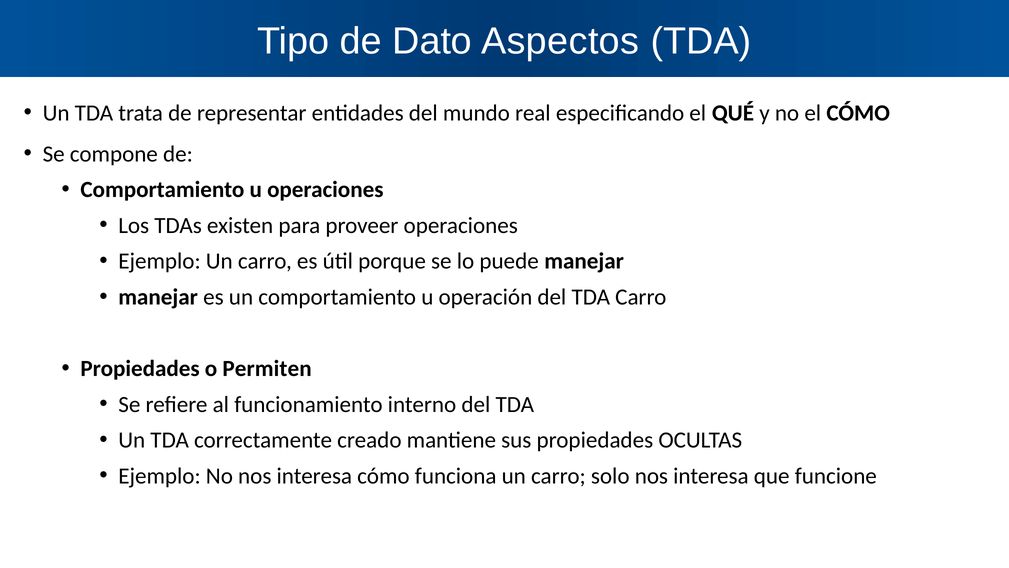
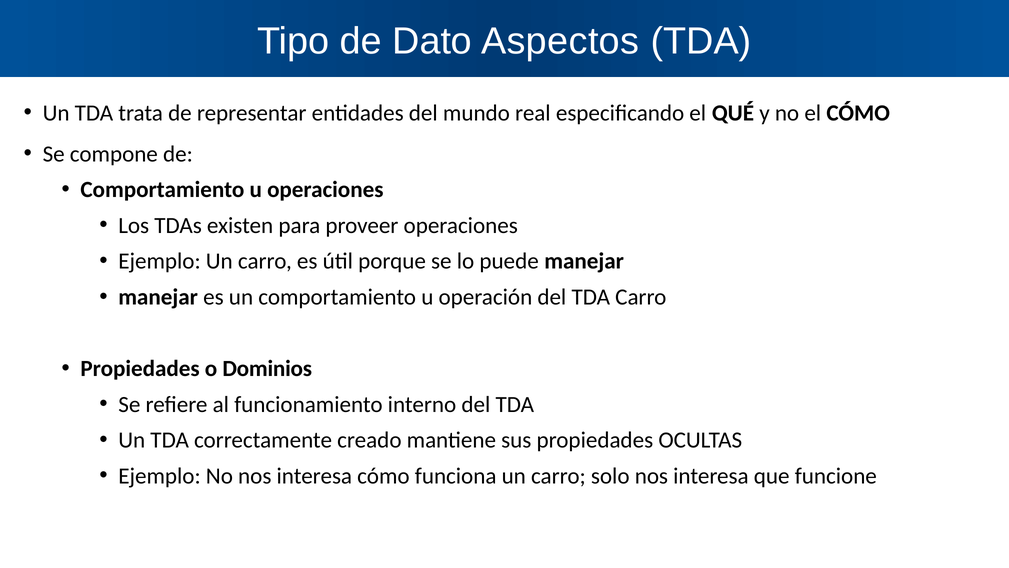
Permiten: Permiten -> Dominios
